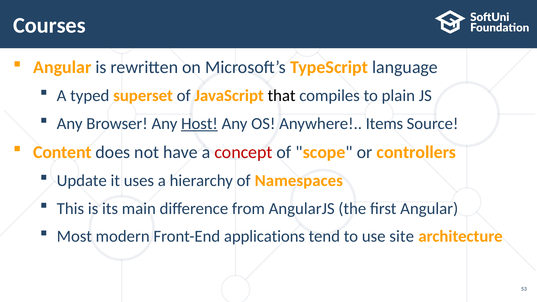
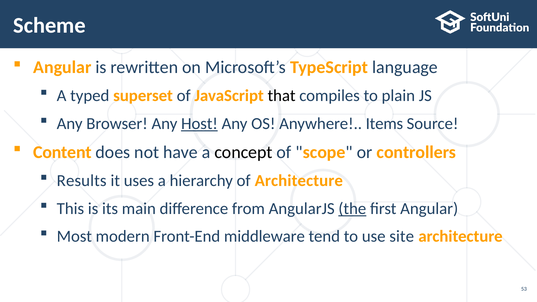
Courses: Courses -> Scheme
concept colour: red -> black
Update: Update -> Results
of Namespaces: Namespaces -> Architecture
the underline: none -> present
applications: applications -> middleware
